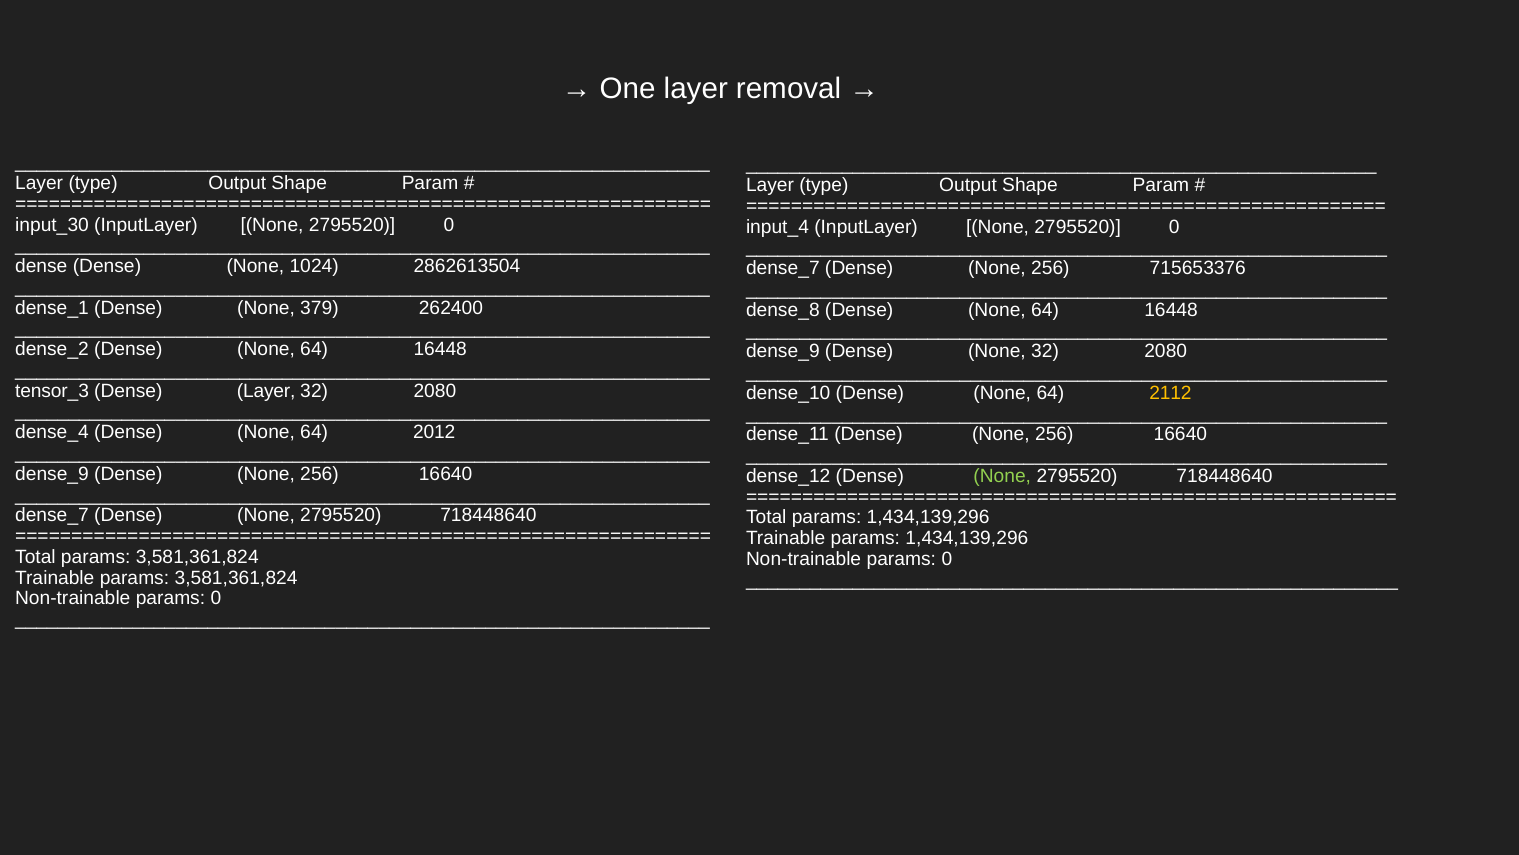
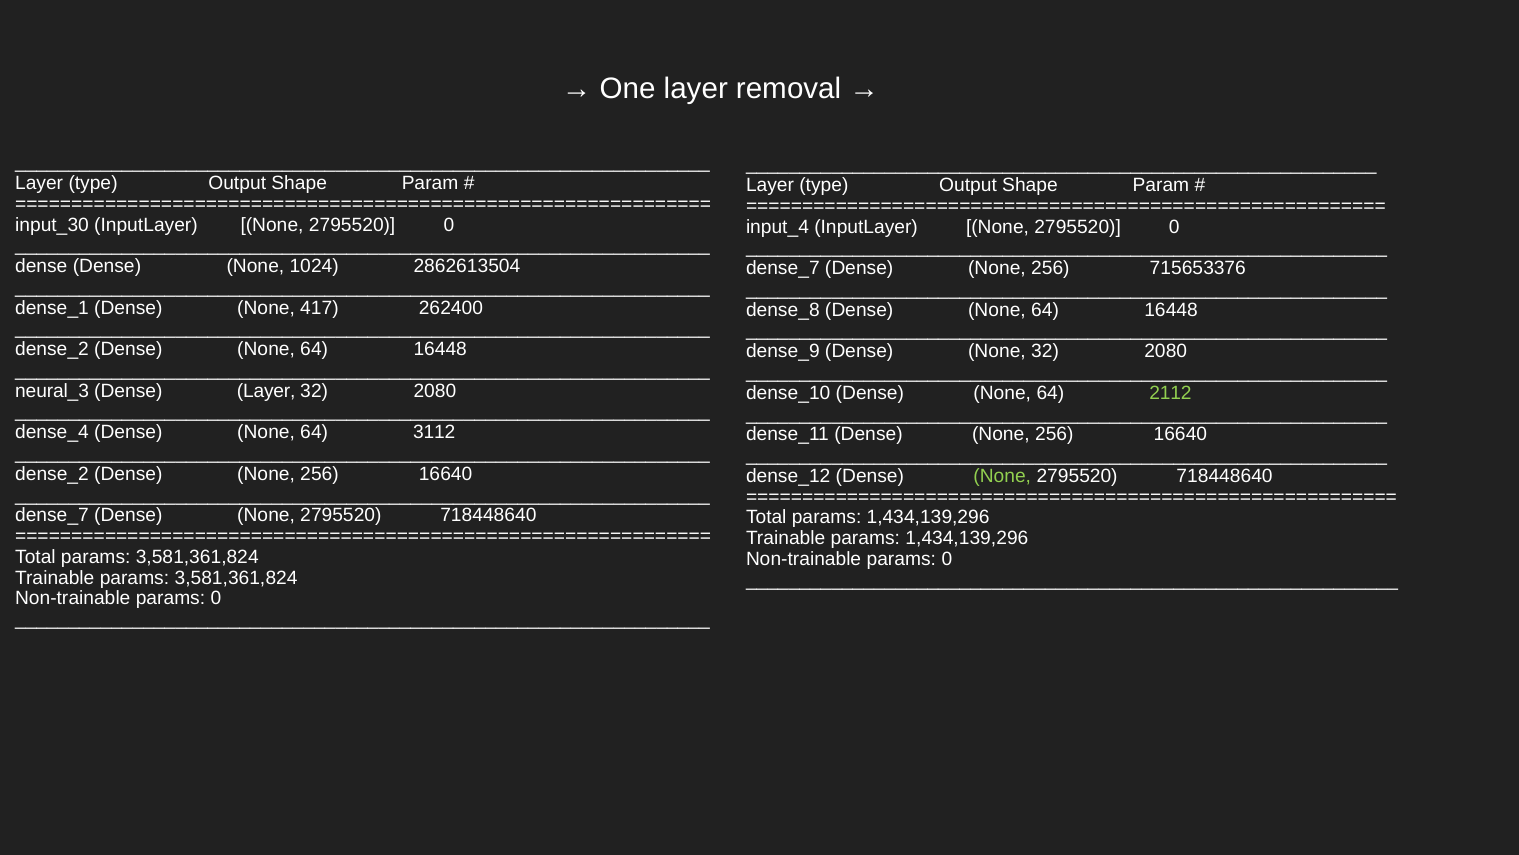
379: 379 -> 417
tensor_3: tensor_3 -> neural_3
2112 colour: yellow -> light green
2012: 2012 -> 3112
dense_9 at (52, 474): dense_9 -> dense_2
